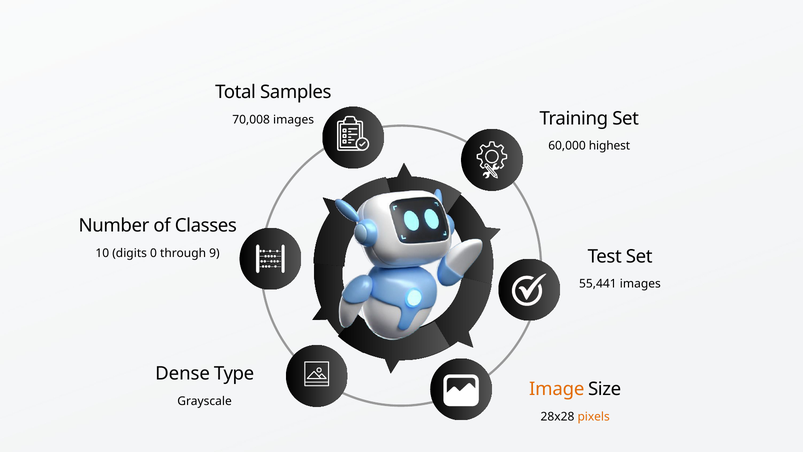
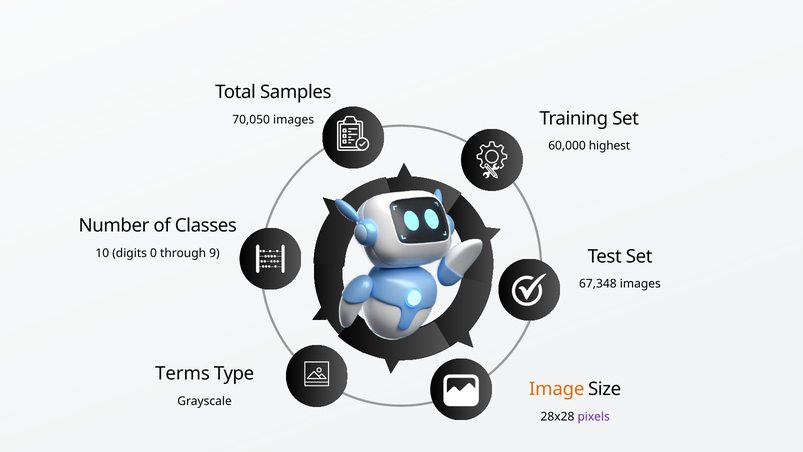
70,008: 70,008 -> 70,050
55,441: 55,441 -> 67,348
Dense: Dense -> Terms
pixels colour: orange -> purple
